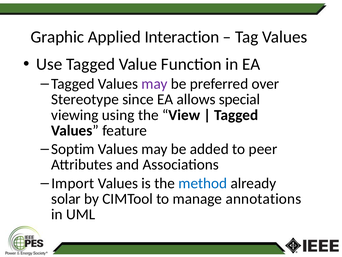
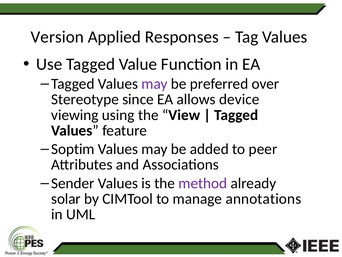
Graphic: Graphic -> Version
Interaction: Interaction -> Responses
special: special -> device
Import: Import -> Sender
method colour: blue -> purple
